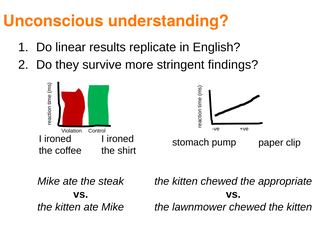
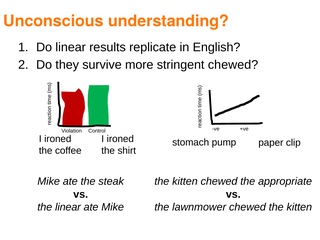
stringent findings: findings -> chewed
kitten at (68, 207): kitten -> linear
